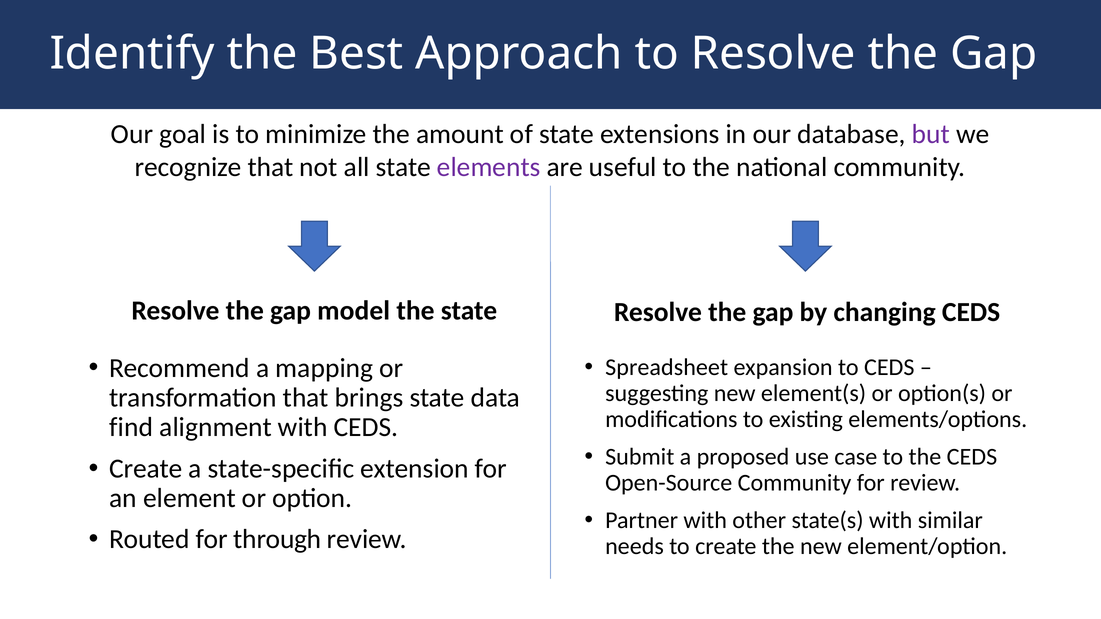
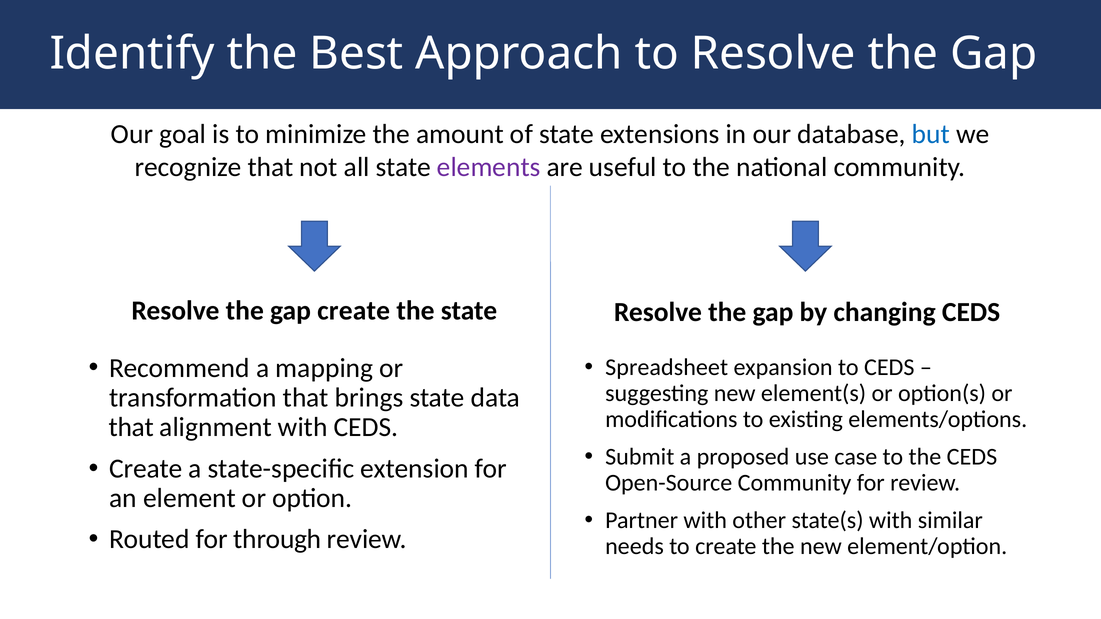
but colour: purple -> blue
gap model: model -> create
find at (131, 428): find -> that
